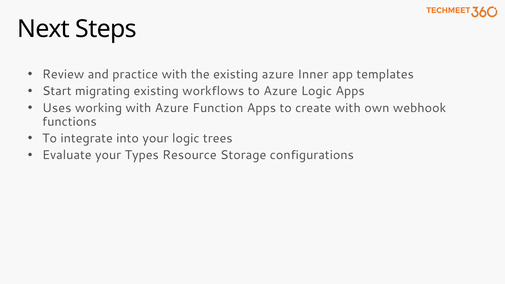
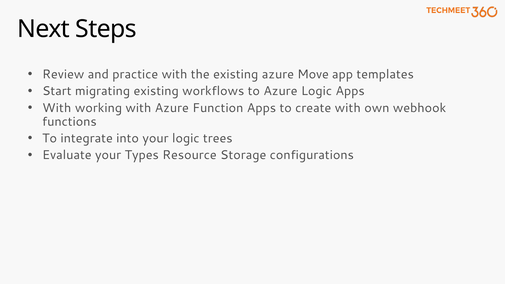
Inner: Inner -> Move
Uses at (57, 108): Uses -> With
